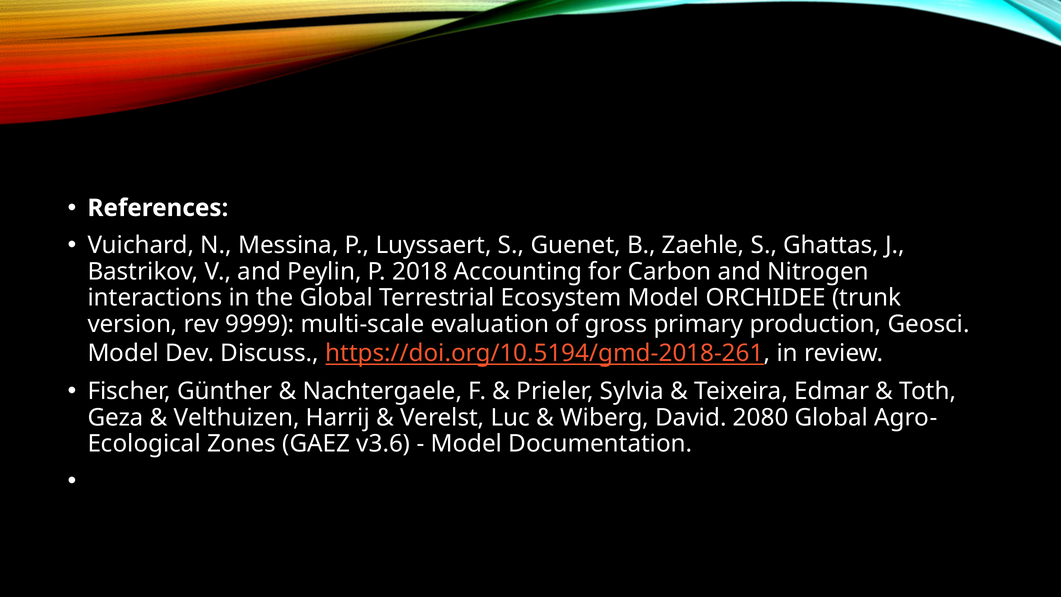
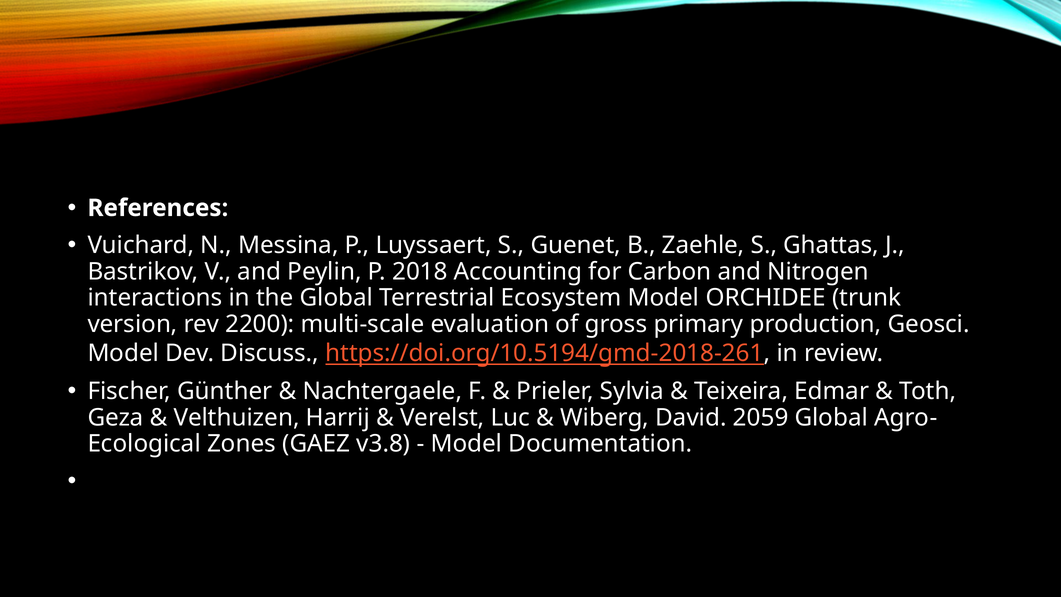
9999: 9999 -> 2200
2080: 2080 -> 2059
v3.6: v3.6 -> v3.8
